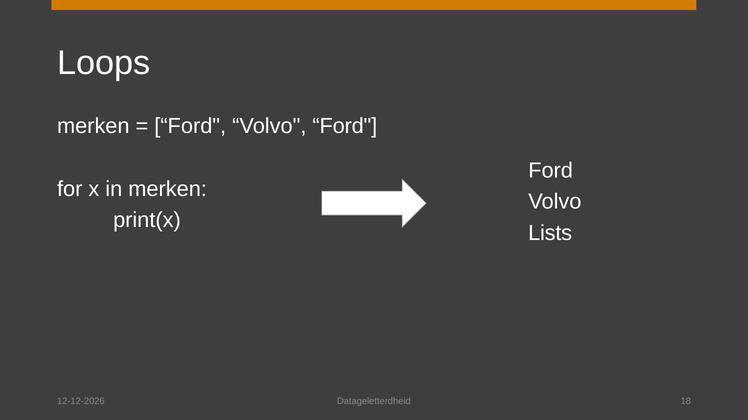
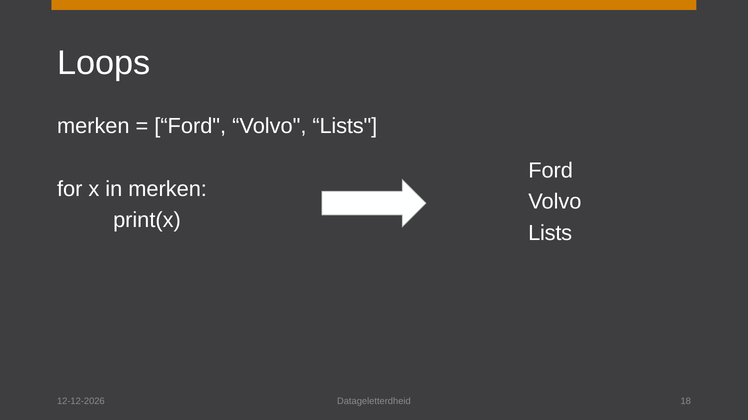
Ford at (345, 126): Ford -> Lists
